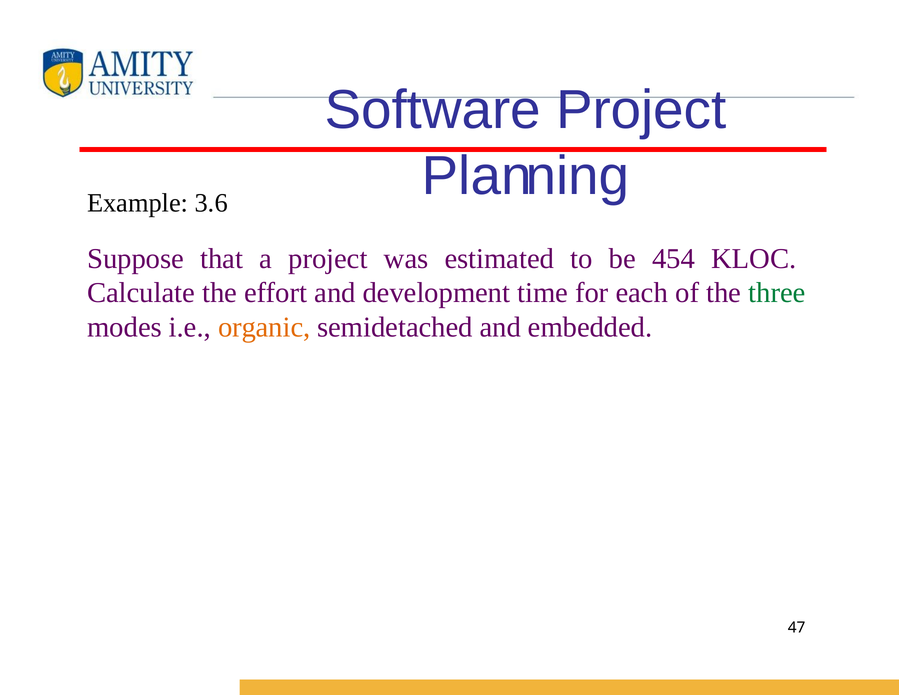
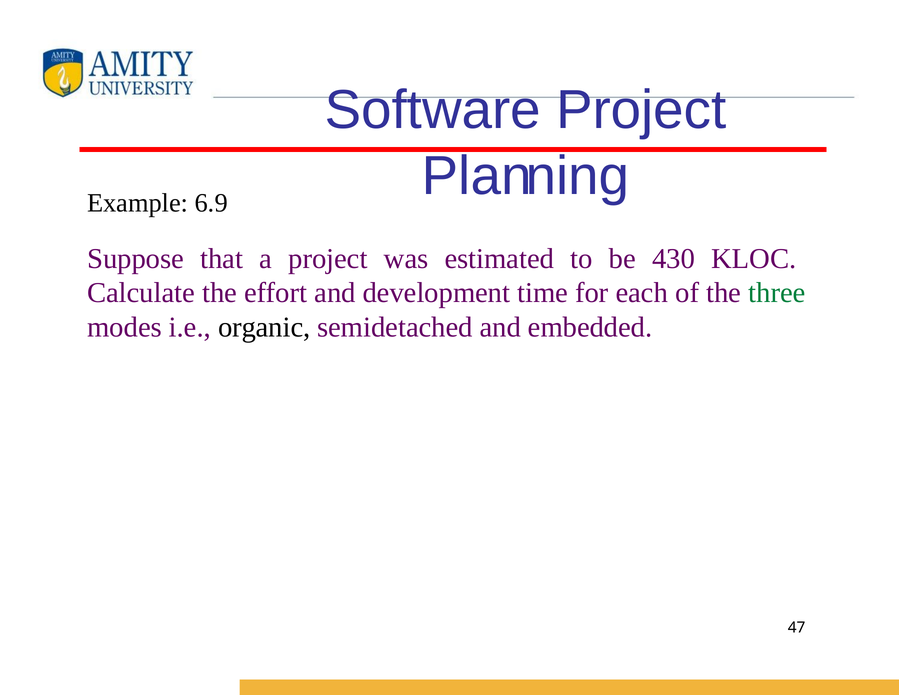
3.6: 3.6 -> 6.9
454: 454 -> 430
organic colour: orange -> black
